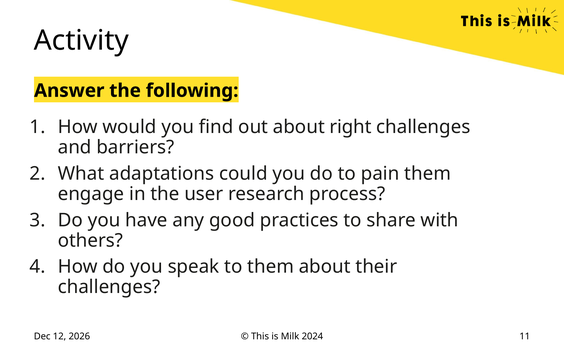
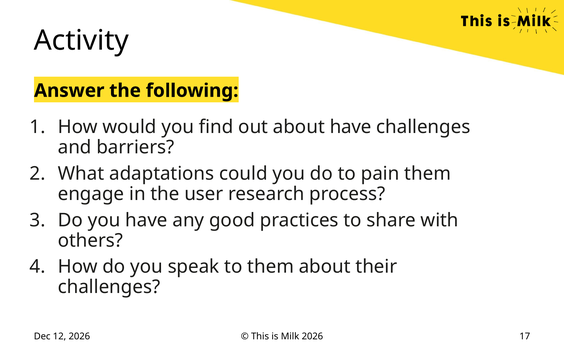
about right: right -> have
Milk 2024: 2024 -> 2026
11: 11 -> 17
